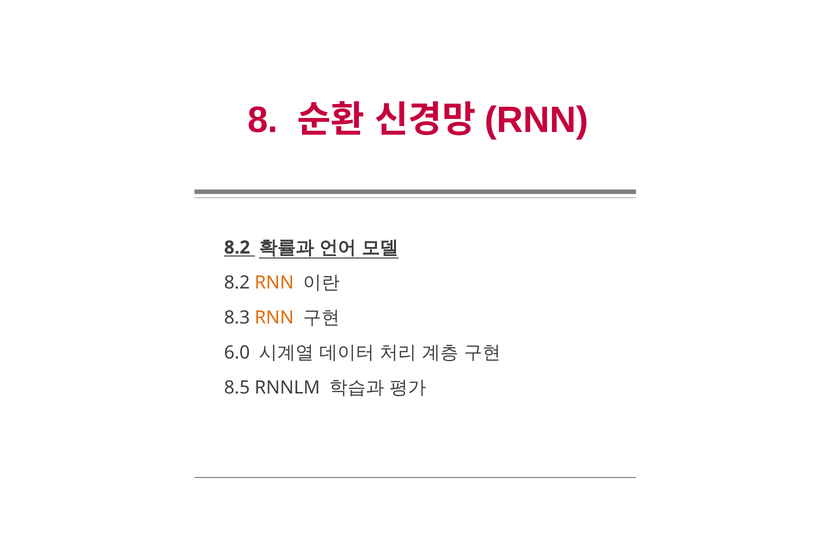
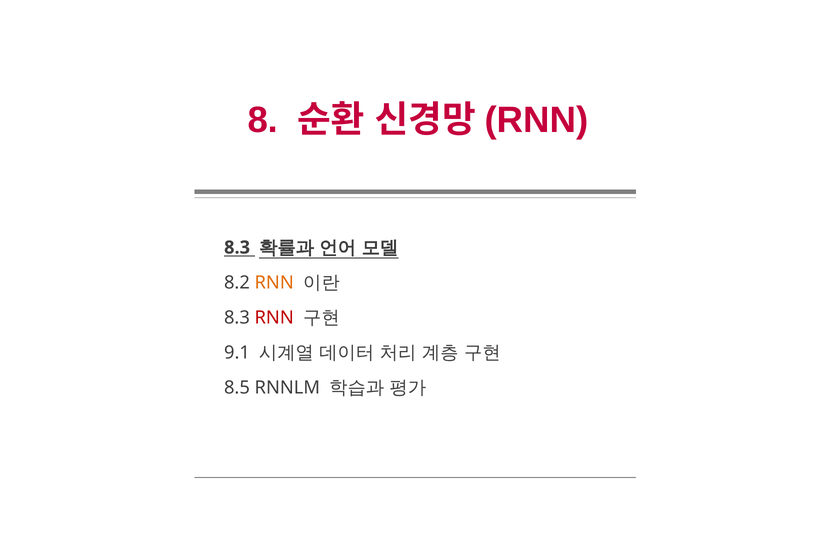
8.2 at (237, 247): 8.2 -> 8.3
RNN at (274, 317) colour: orange -> red
6.0: 6.0 -> 9.1
